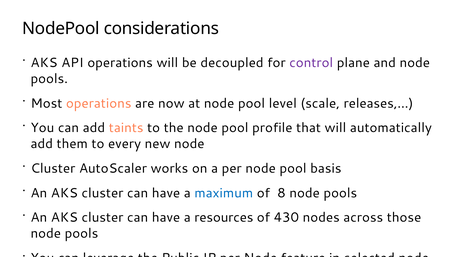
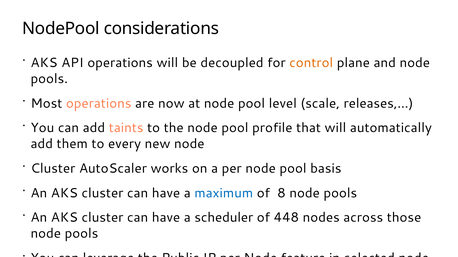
control colour: purple -> orange
resources: resources -> scheduler
430: 430 -> 448
